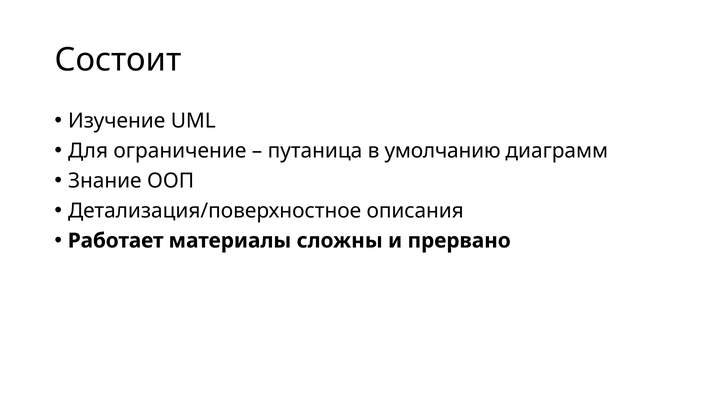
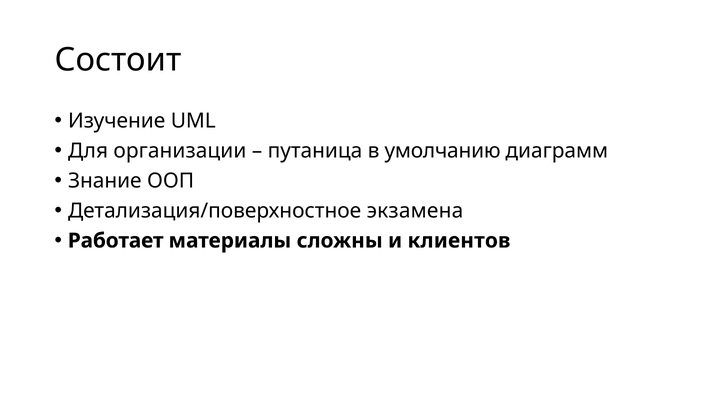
ограничение: ограничение -> организации
описания: описания -> экзамена
прервано: прервано -> клиентов
